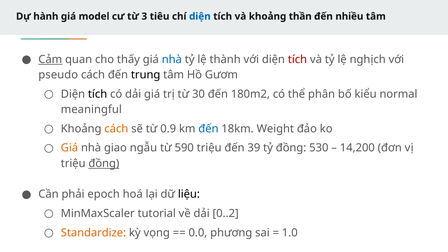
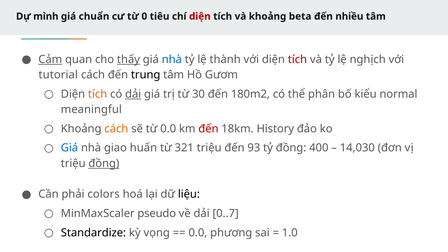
hành: hành -> mình
model: model -> chuẩn
3: 3 -> 0
diện at (200, 16) colour: blue -> red
thần: thần -> beta
thấy underline: none -> present
pseudo: pseudo -> tutorial
tích at (98, 94) colour: black -> orange
dải at (133, 94) underline: none -> present
từ 0.9: 0.9 -> 0.0
đến at (208, 129) colour: blue -> red
Weight: Weight -> History
Giá at (69, 148) colour: orange -> blue
ngẫu: ngẫu -> huấn
590: 590 -> 321
39: 39 -> 93
530: 530 -> 400
14,200: 14,200 -> 14,030
epoch: epoch -> colors
tutorial: tutorial -> pseudo
0..2: 0..2 -> 0..7
Standardize colour: orange -> black
